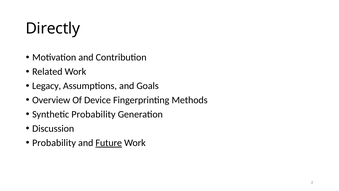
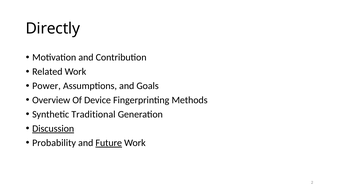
Legacy: Legacy -> Power
Synthetic Probability: Probability -> Traditional
Discussion underline: none -> present
